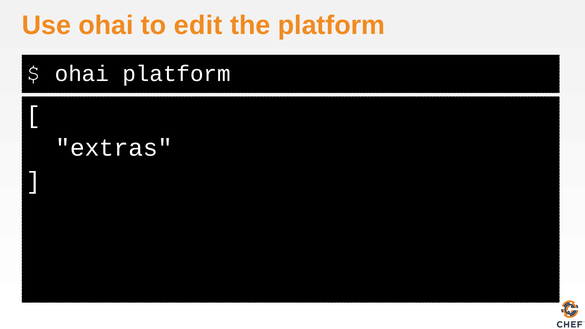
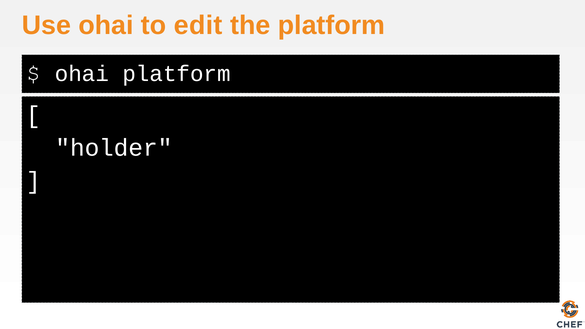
extras: extras -> holder
